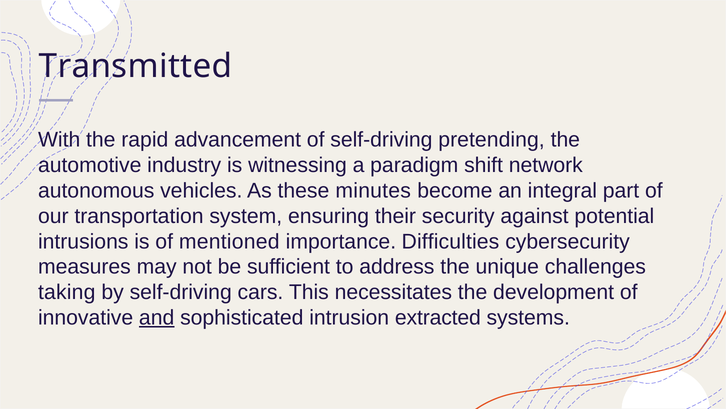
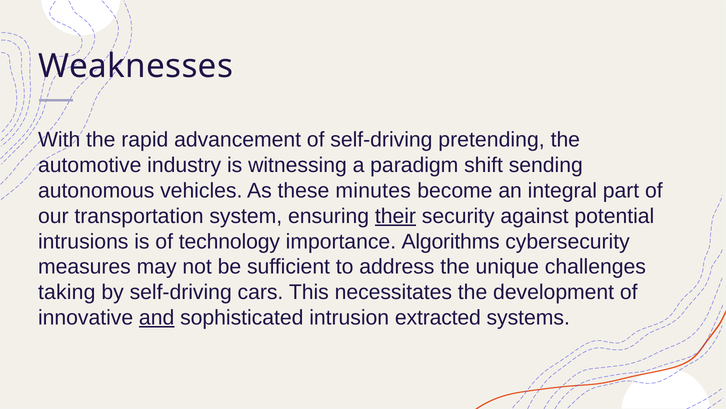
Transmitted: Transmitted -> Weaknesses
network: network -> sending
their underline: none -> present
mentioned: mentioned -> technology
Difficulties: Difficulties -> Algorithms
